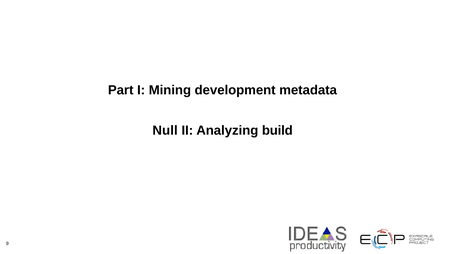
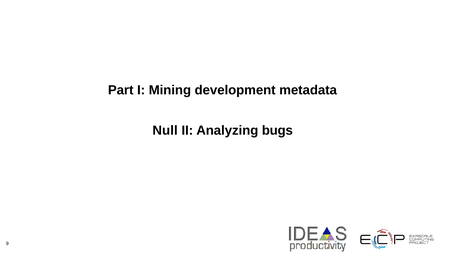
build: build -> bugs
